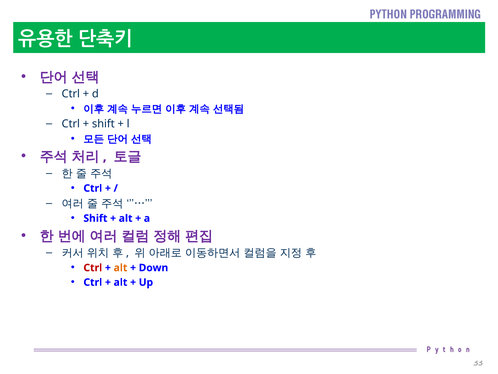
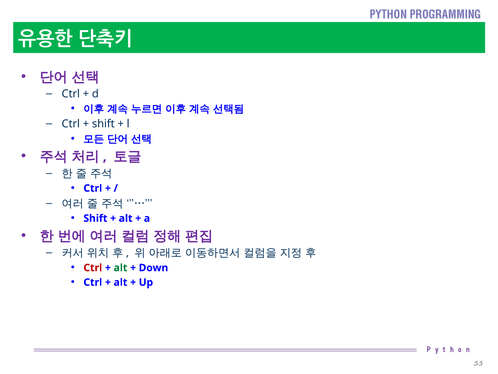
alt at (120, 267) colour: orange -> green
